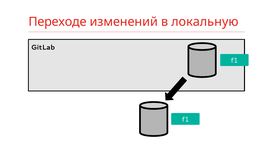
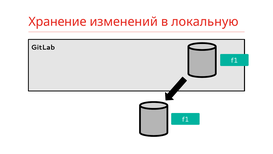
Переходе: Переходе -> Хранение
